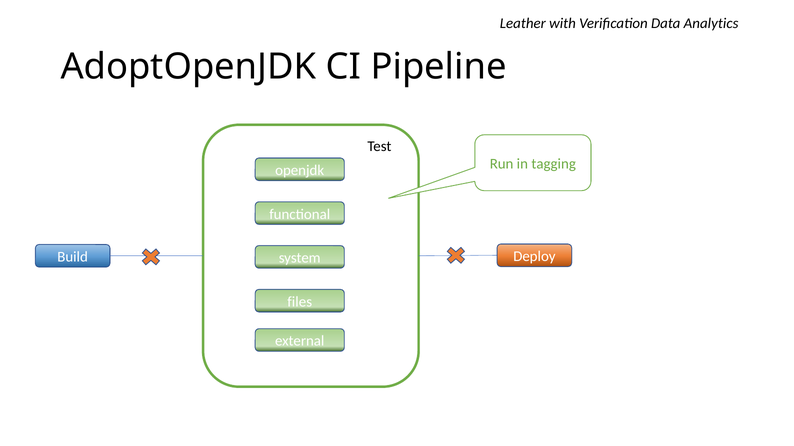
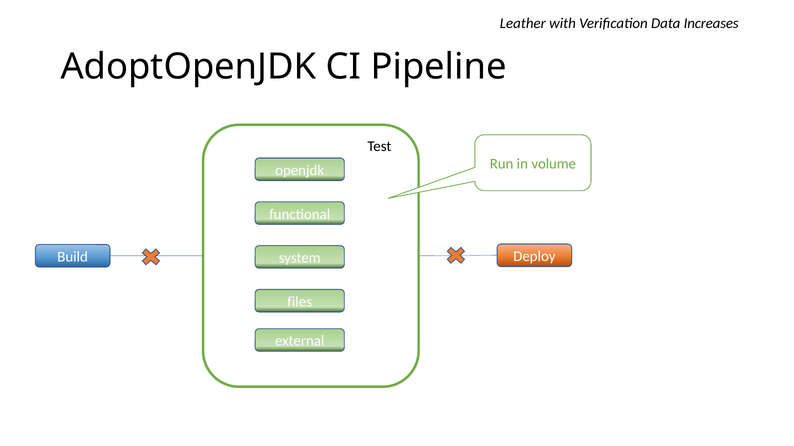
Analytics: Analytics -> Increases
tagging: tagging -> volume
